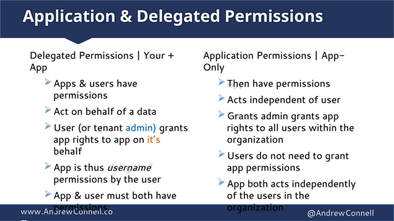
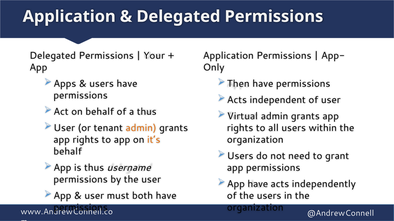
a data: data -> thus
Grants at (243, 116): Grants -> Virtual
admin at (141, 128) colour: blue -> orange
App both: both -> have
